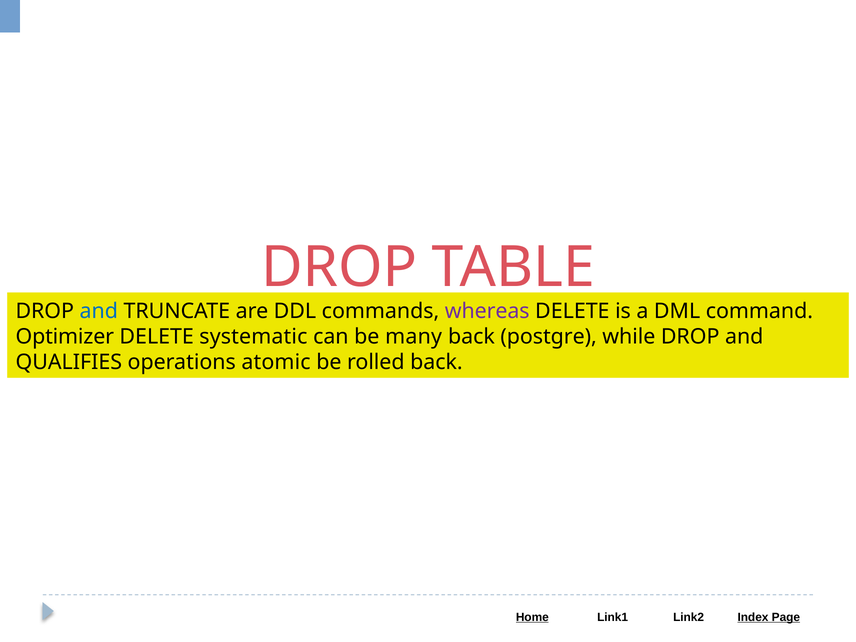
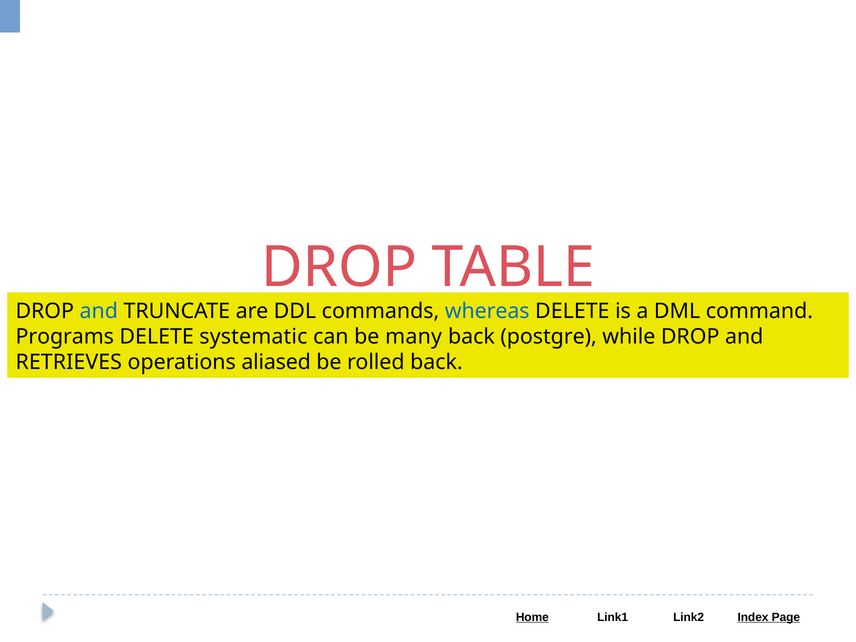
whereas colour: purple -> blue
Optimizer: Optimizer -> Programs
QUALIFIES: QUALIFIES -> RETRIEVES
atomic: atomic -> aliased
